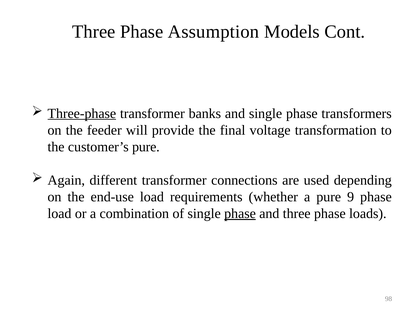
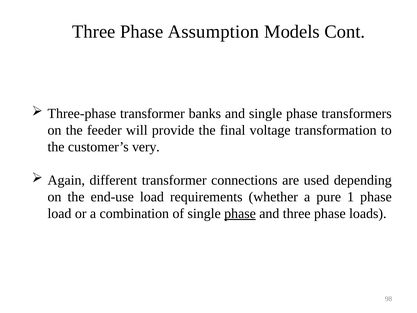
Three-phase underline: present -> none
customer’s pure: pure -> very
9: 9 -> 1
